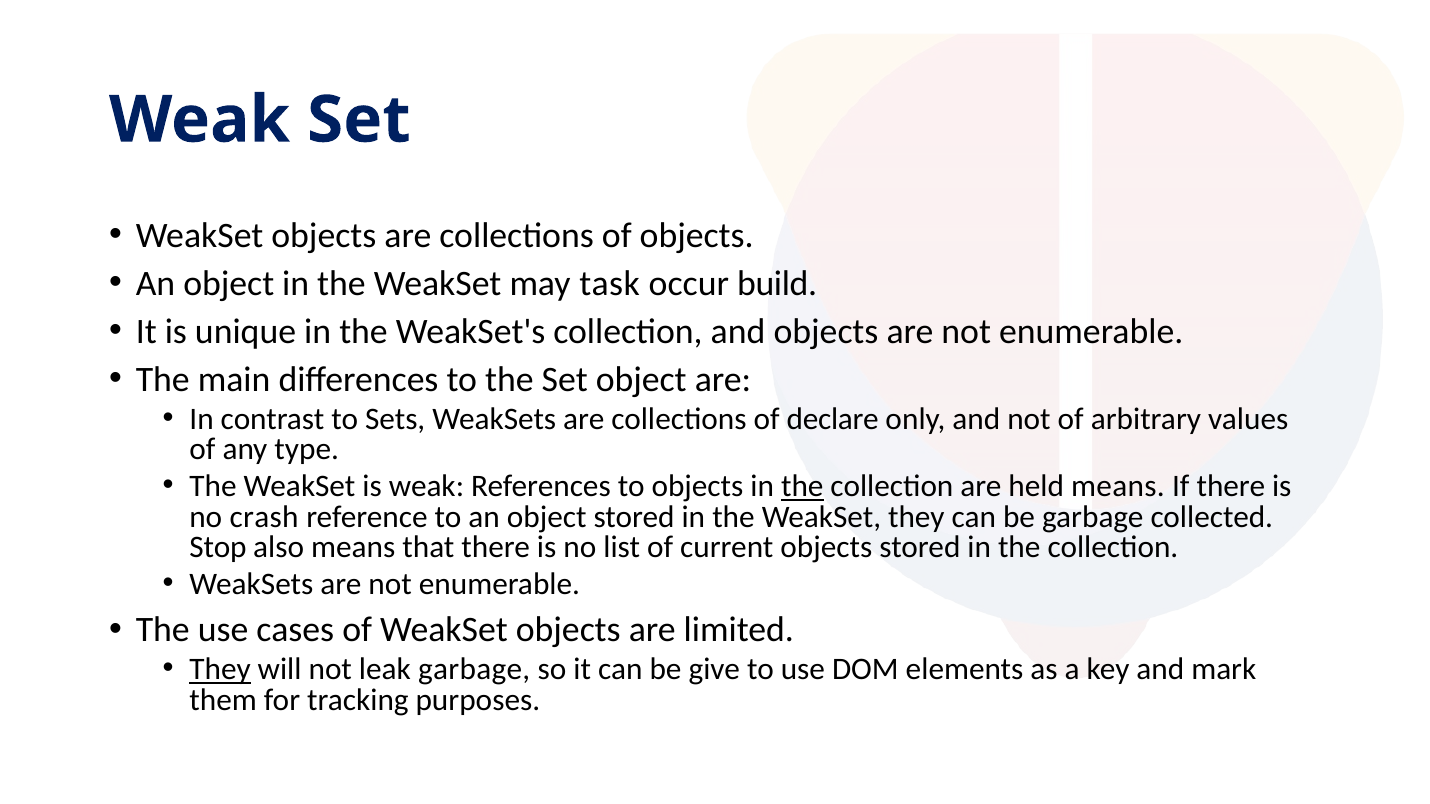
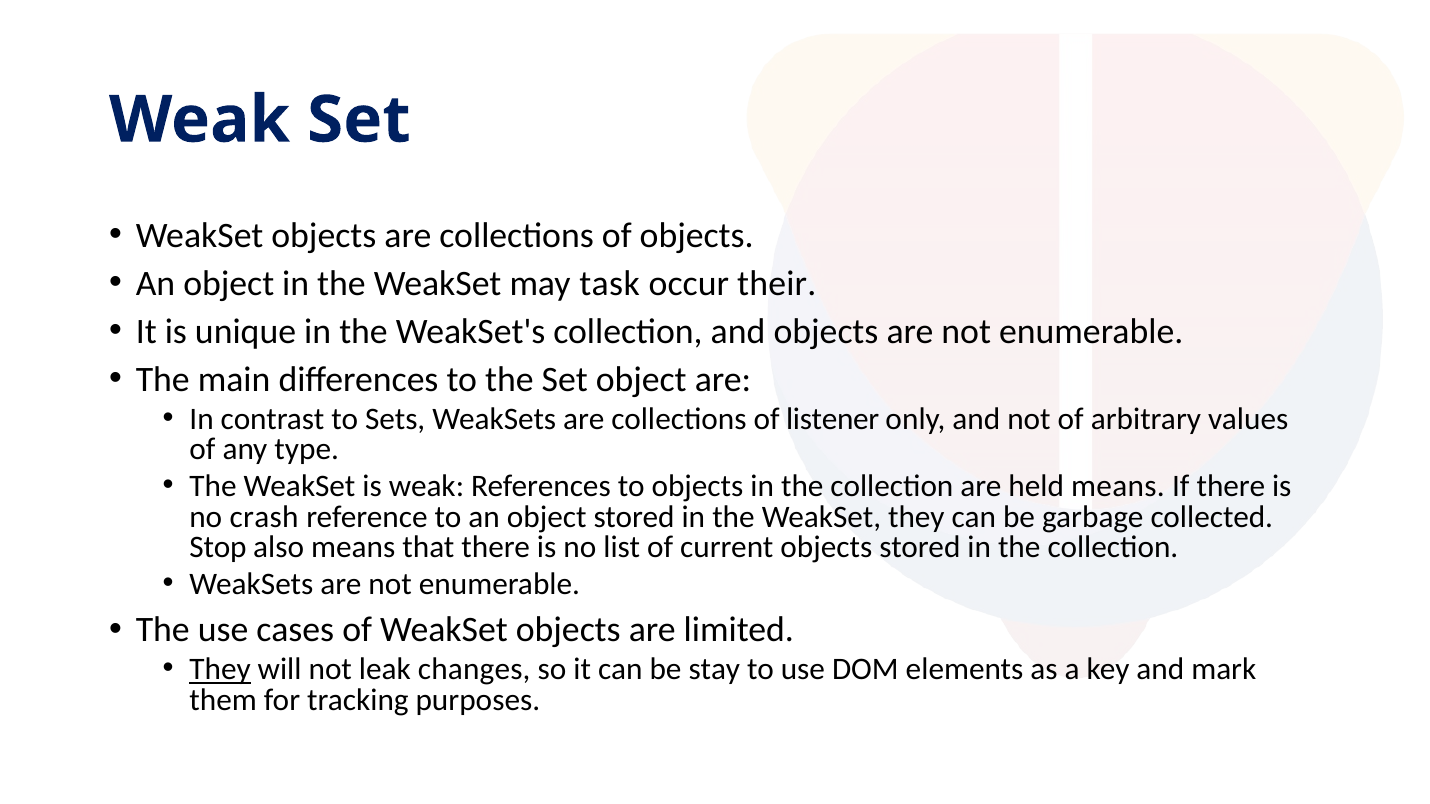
build: build -> their
declare: declare -> listener
the at (802, 487) underline: present -> none
leak garbage: garbage -> changes
give: give -> stay
